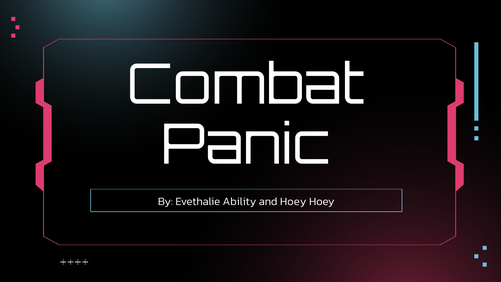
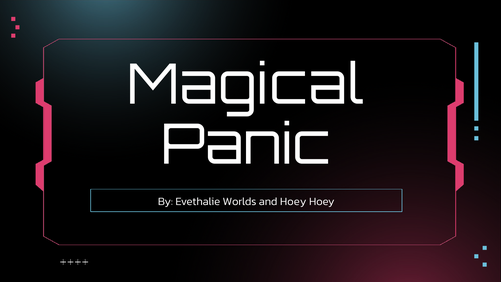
Combat: Combat -> Magical
Ability: Ability -> Worlds
